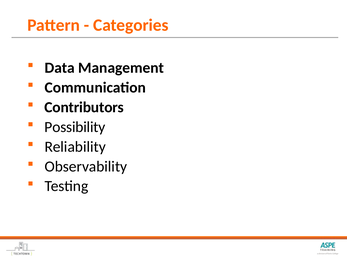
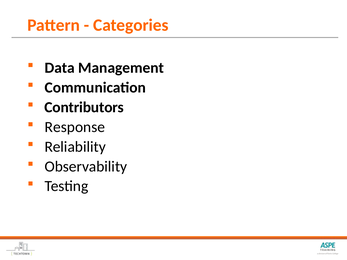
Possibility: Possibility -> Response
